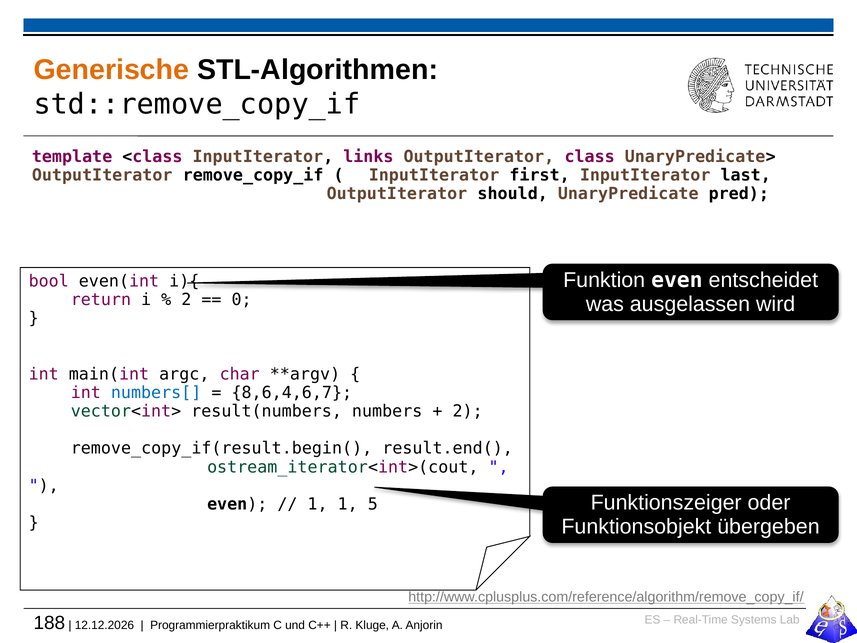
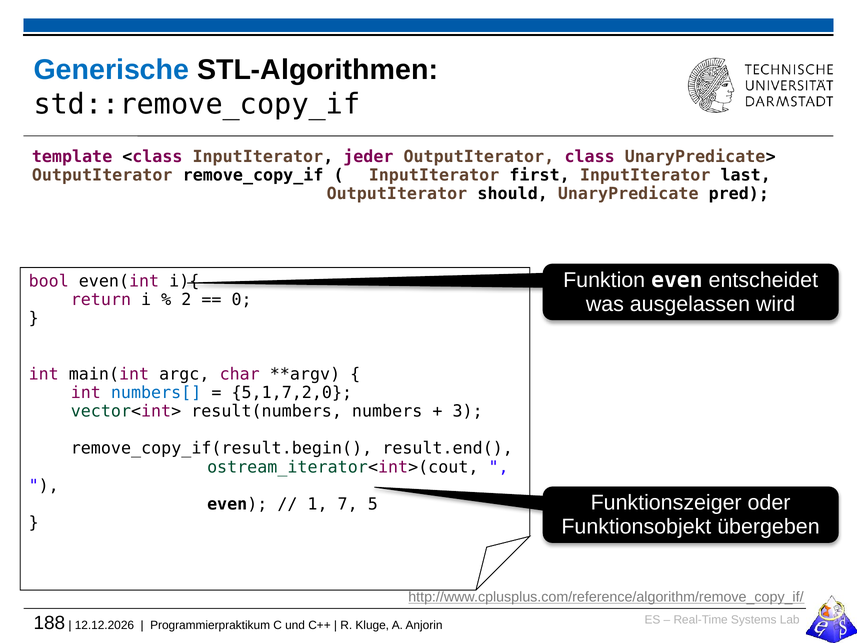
Generische colour: orange -> blue
links: links -> jeder
8,6,4,6,7: 8,6,4,6,7 -> 5,1,7,2,0
2 at (468, 411): 2 -> 3
1 1: 1 -> 7
